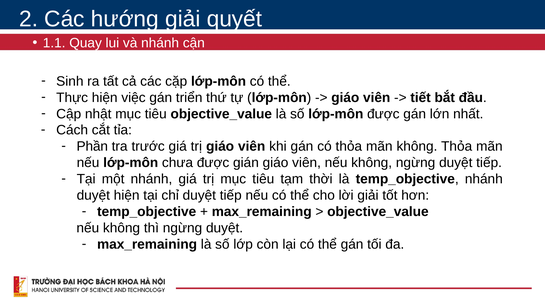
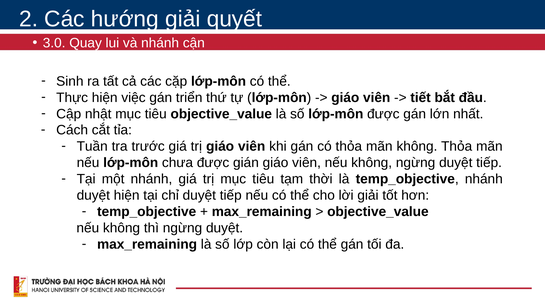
1.1: 1.1 -> 3.0
Phần: Phần -> Tuần
